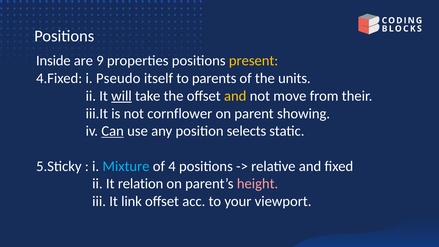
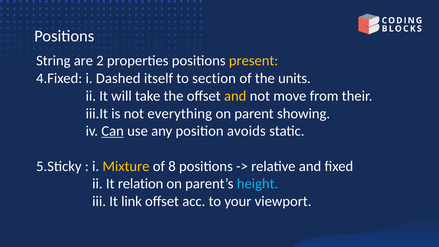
Inside: Inside -> String
9: 9 -> 2
Pseudo: Pseudo -> Dashed
parents: parents -> section
will underline: present -> none
cornflower: cornflower -> everything
selects: selects -> avoids
Mixture colour: light blue -> yellow
4: 4 -> 8
height colour: pink -> light blue
